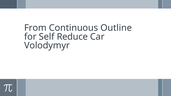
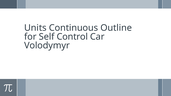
From: From -> Units
Reduce: Reduce -> Control
